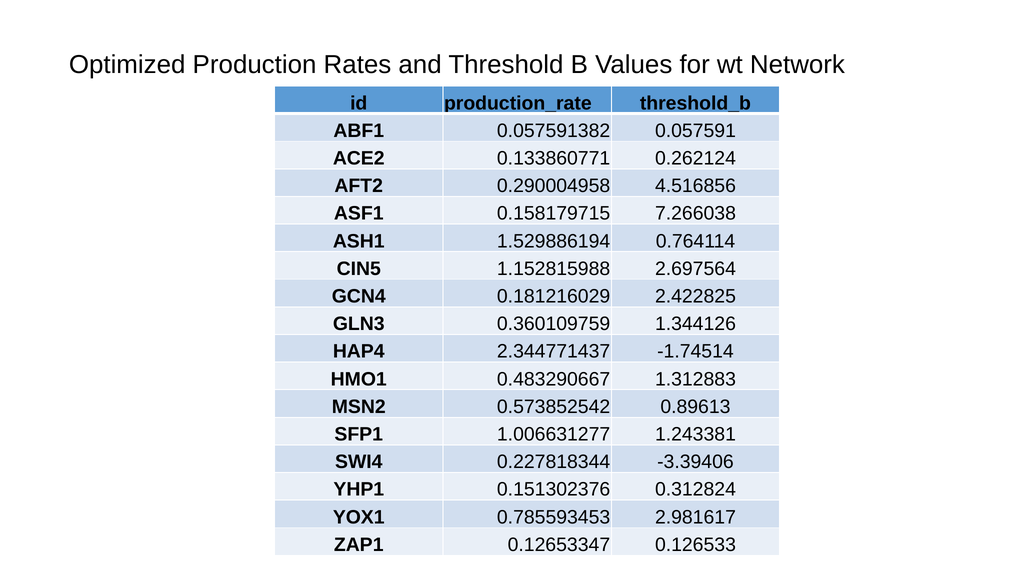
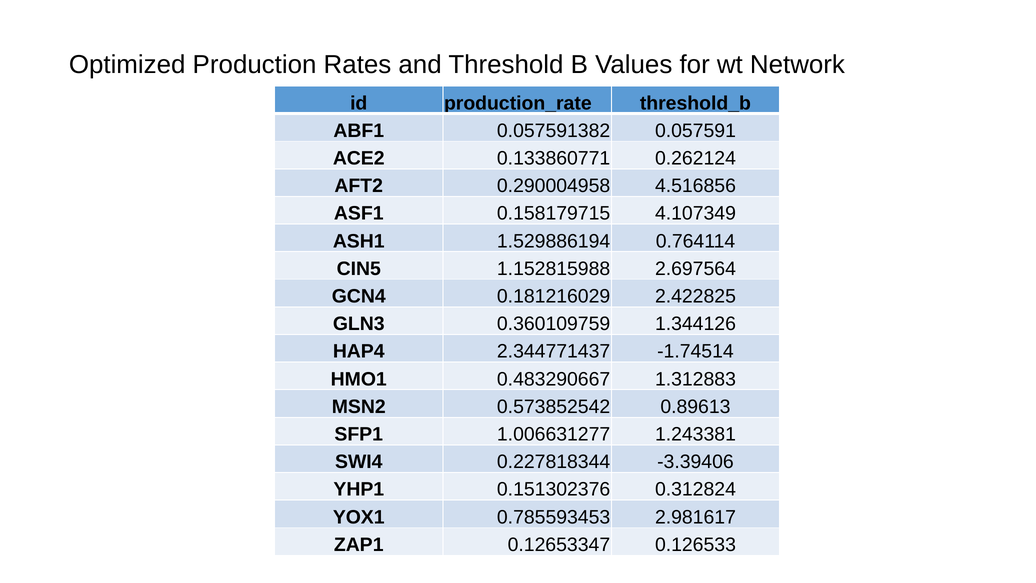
7.266038: 7.266038 -> 4.107349
